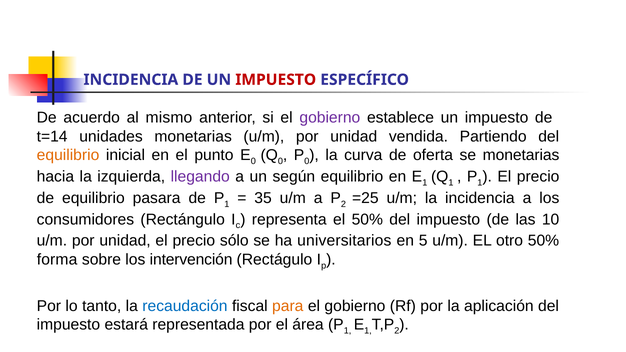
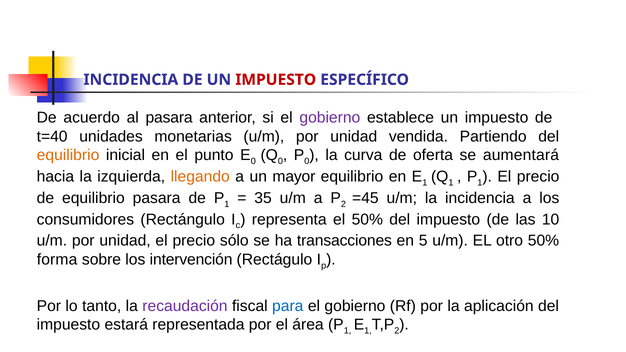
al mismo: mismo -> pasara
t=14: t=14 -> t=40
se monetarias: monetarias -> aumentará
llegando colour: purple -> orange
según: según -> mayor
=25: =25 -> =45
universitarios: universitarios -> transacciones
recaudación colour: blue -> purple
para colour: orange -> blue
